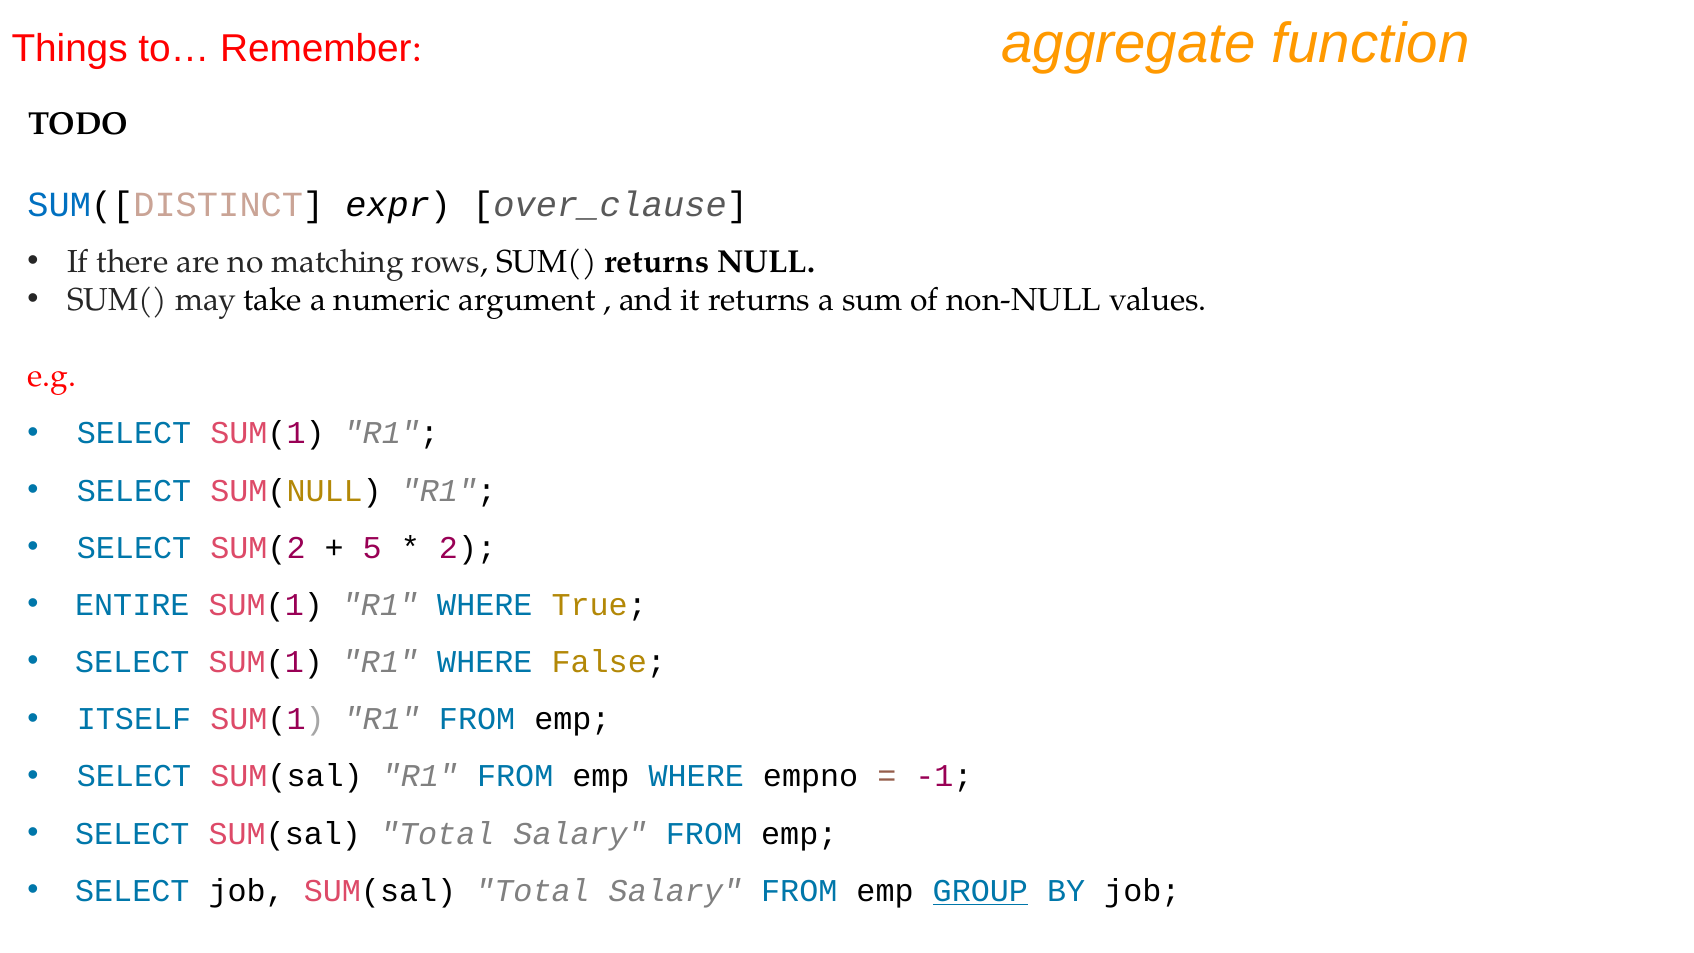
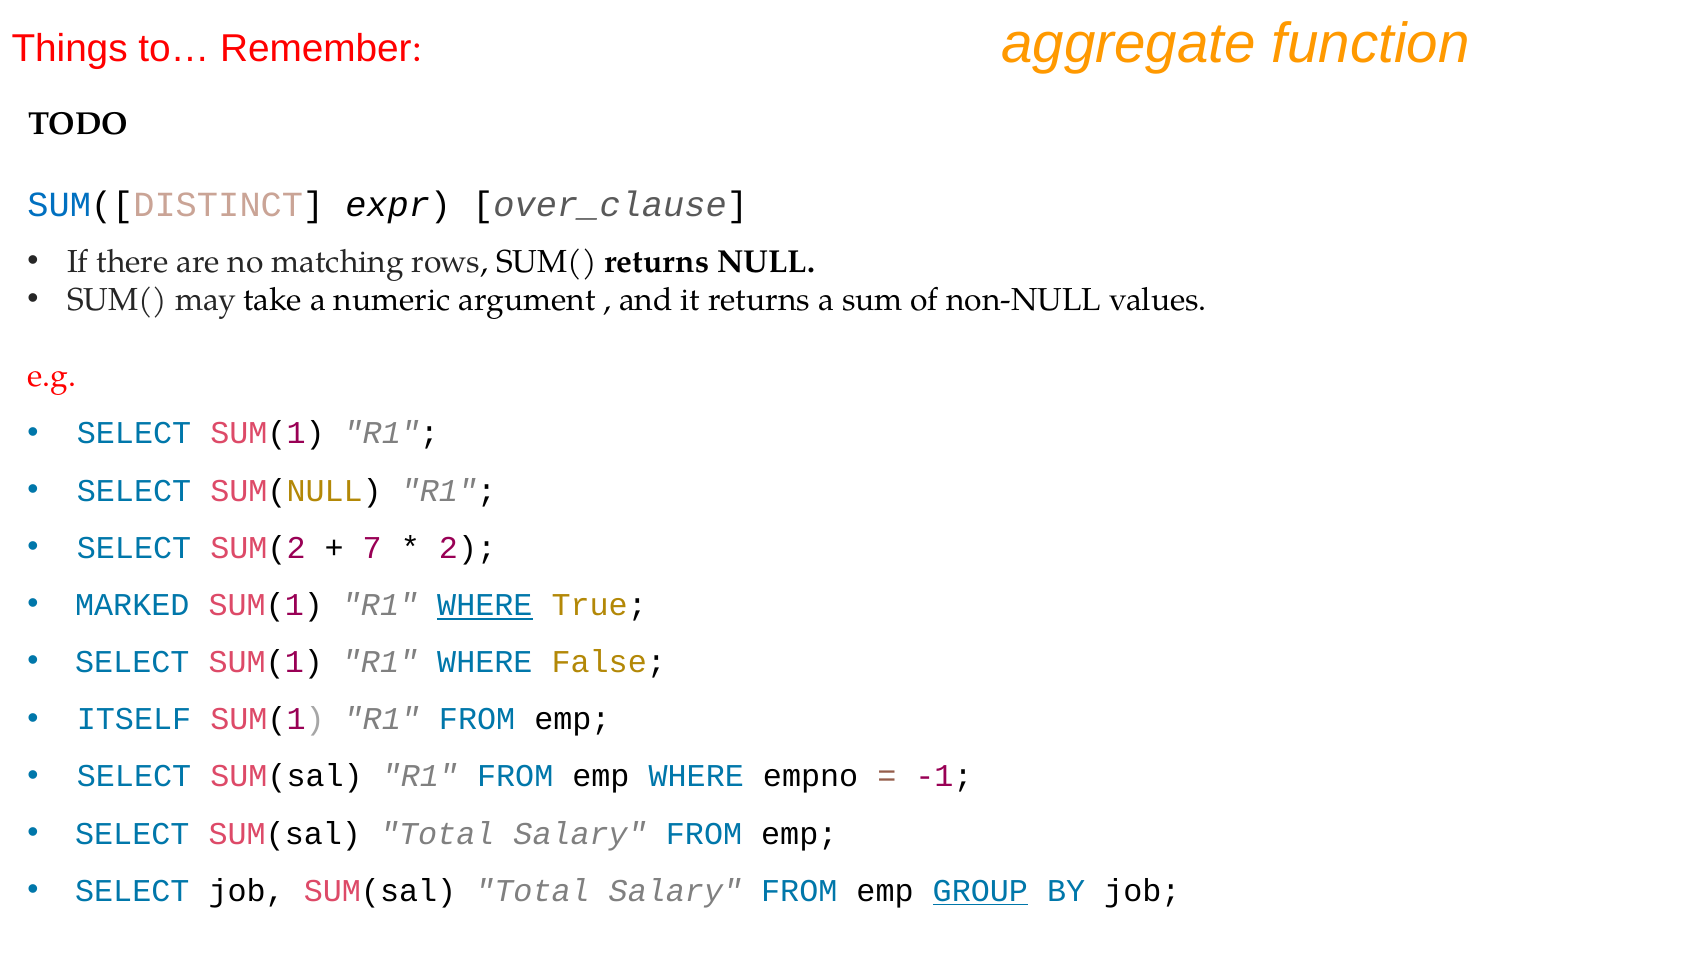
5: 5 -> 7
ENTIRE: ENTIRE -> MARKED
WHERE at (485, 605) underline: none -> present
